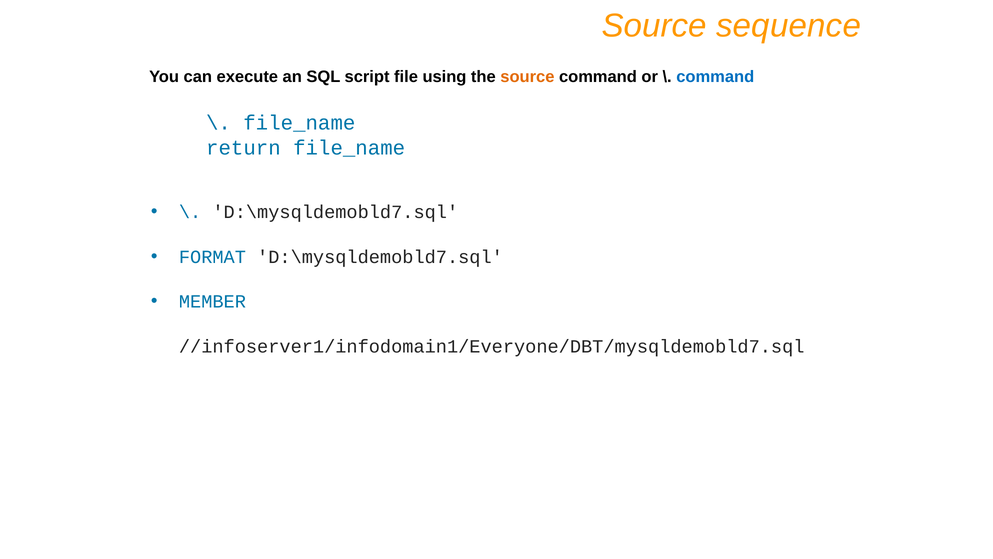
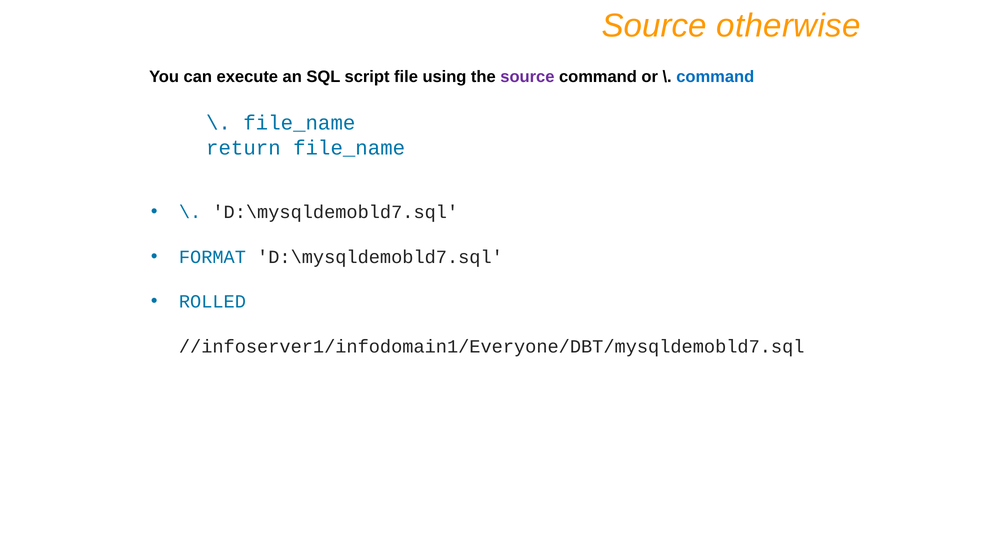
sequence: sequence -> otherwise
source at (527, 77) colour: orange -> purple
MEMBER: MEMBER -> ROLLED
